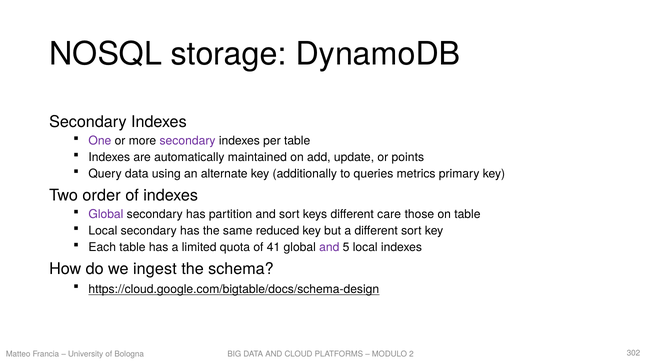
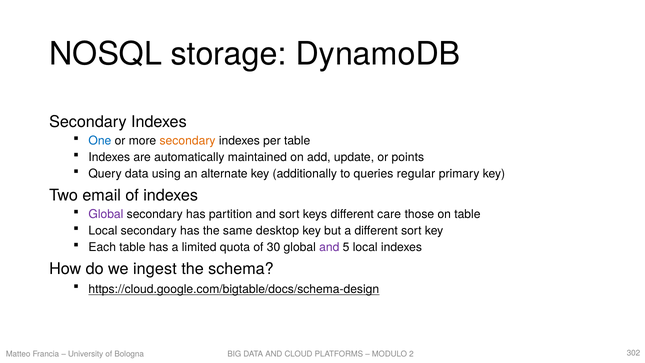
One colour: purple -> blue
secondary at (188, 141) colour: purple -> orange
metrics: metrics -> regular
order: order -> email
reduced: reduced -> desktop
41: 41 -> 30
